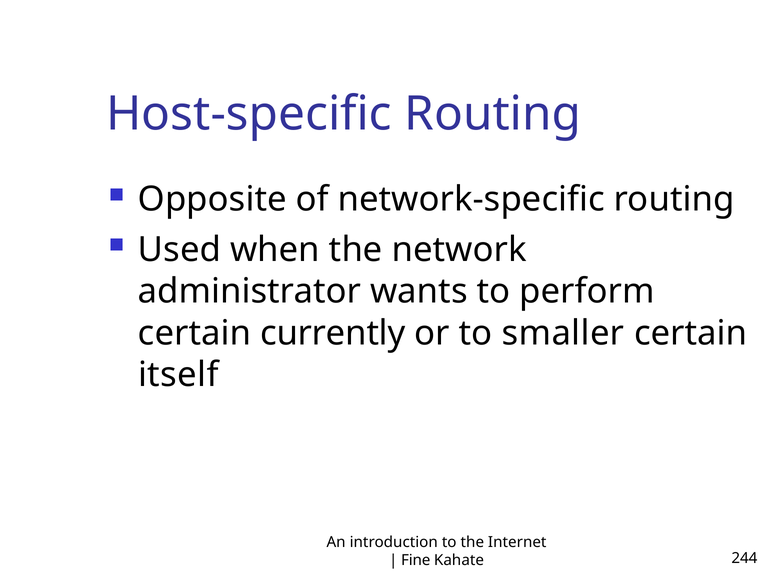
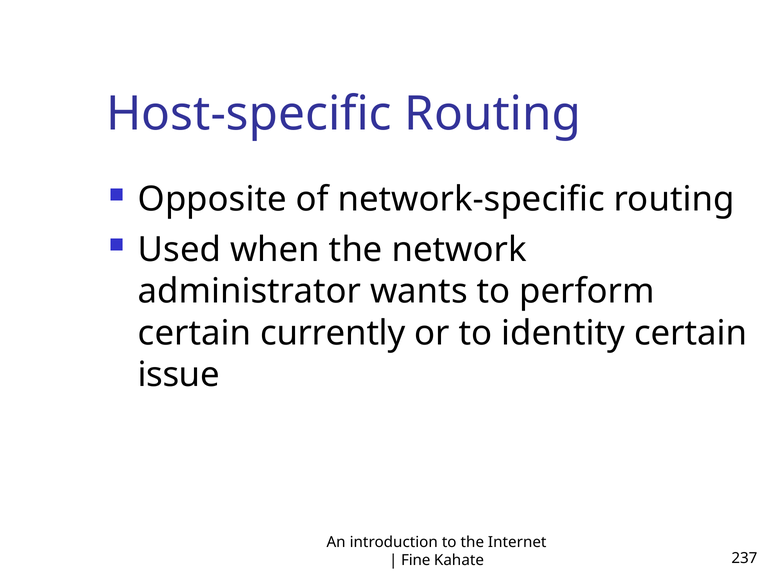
smaller: smaller -> identity
itself: itself -> issue
244: 244 -> 237
